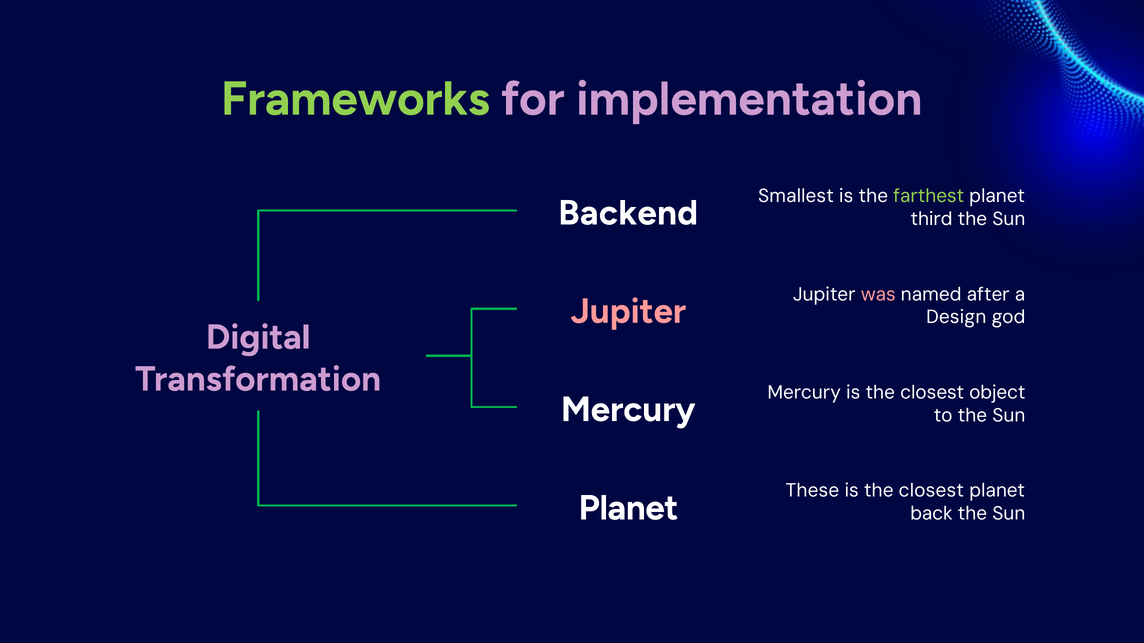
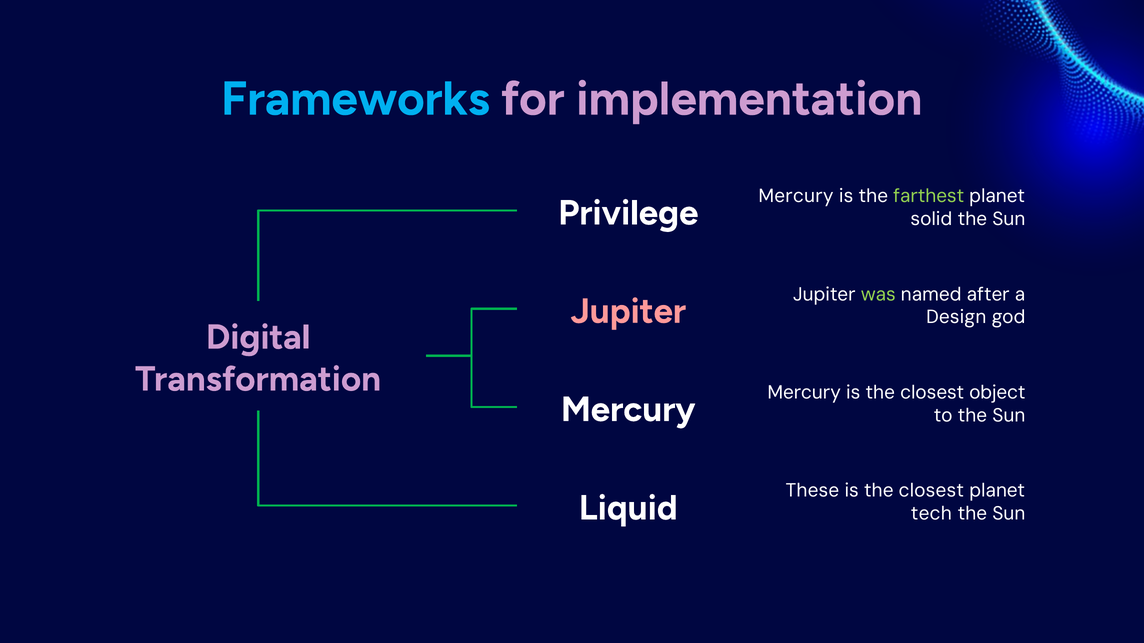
Frameworks colour: light green -> light blue
Smallest at (796, 196): Smallest -> Mercury
Backend: Backend -> Privilege
third: third -> solid
was colour: pink -> light green
Planet at (628, 508): Planet -> Liquid
back: back -> tech
